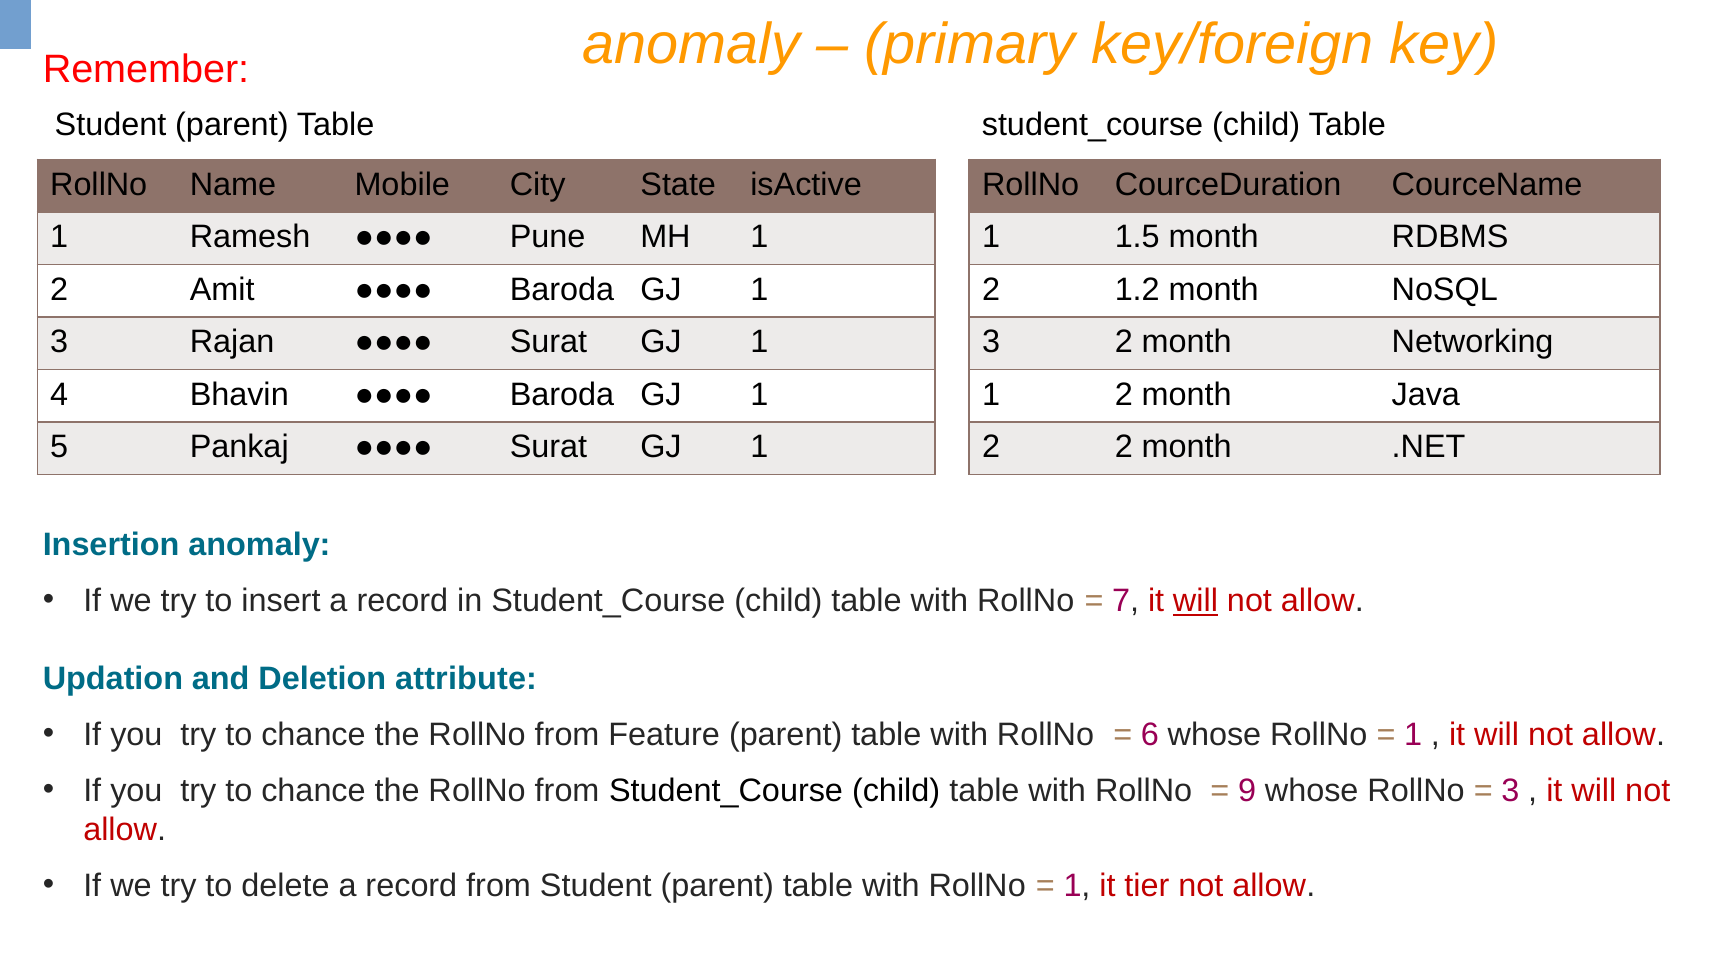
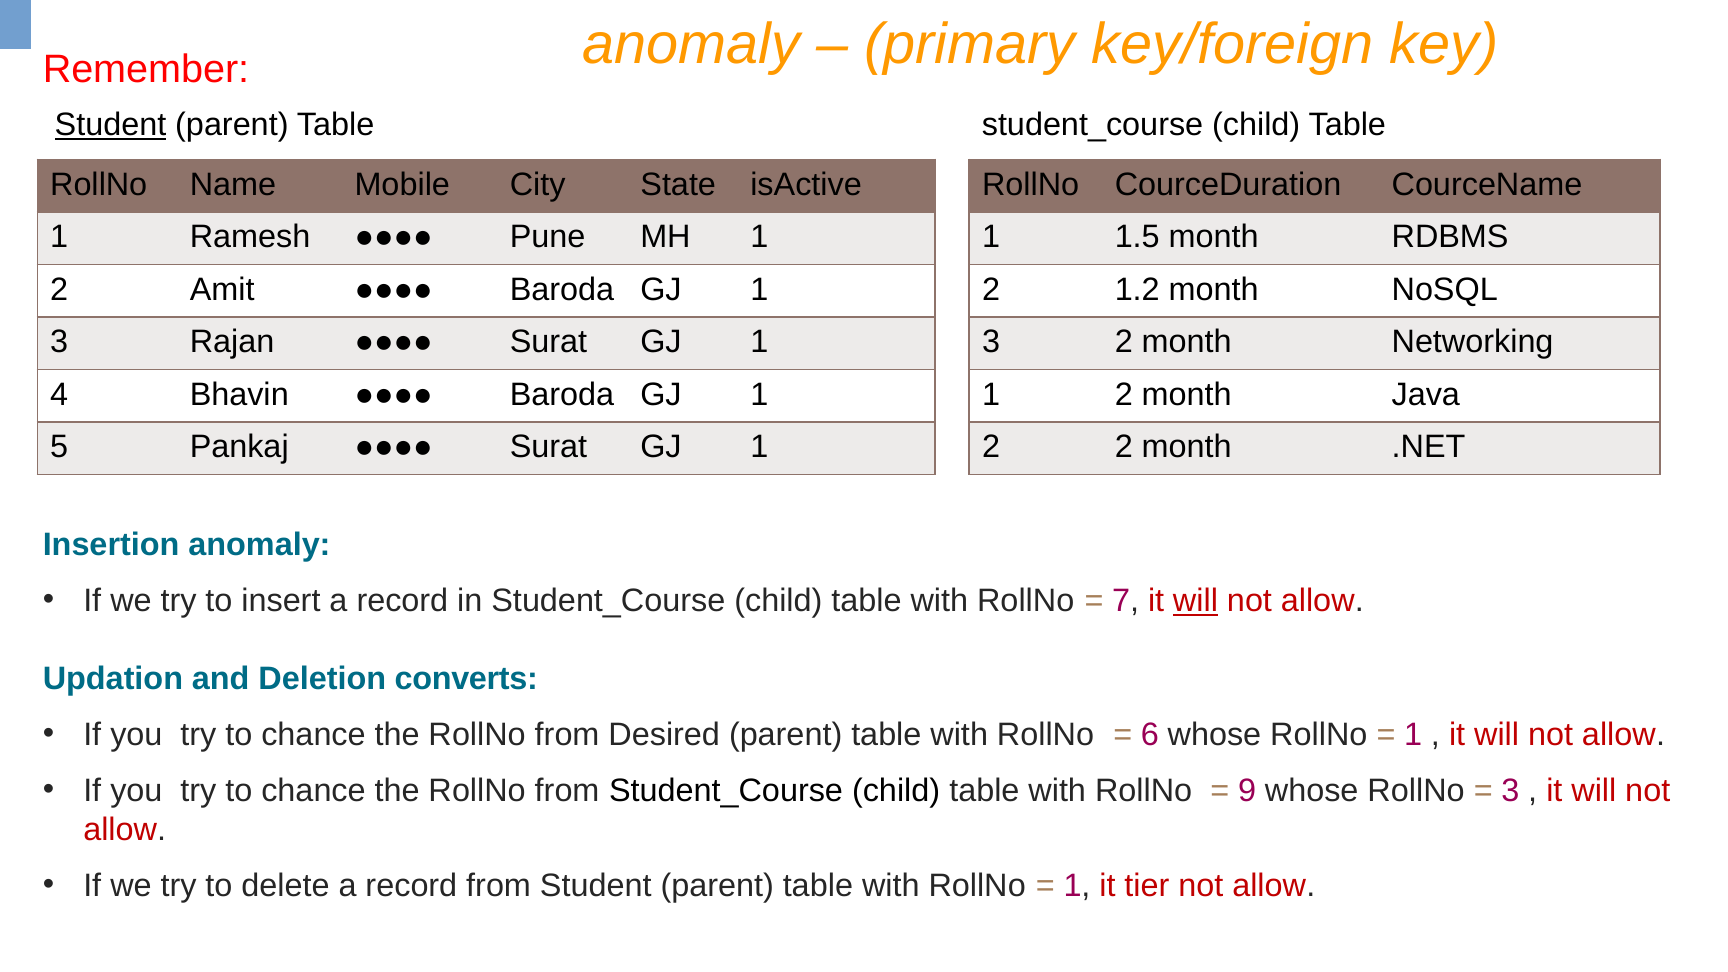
Student at (111, 125) underline: none -> present
attribute: attribute -> converts
Feature: Feature -> Desired
